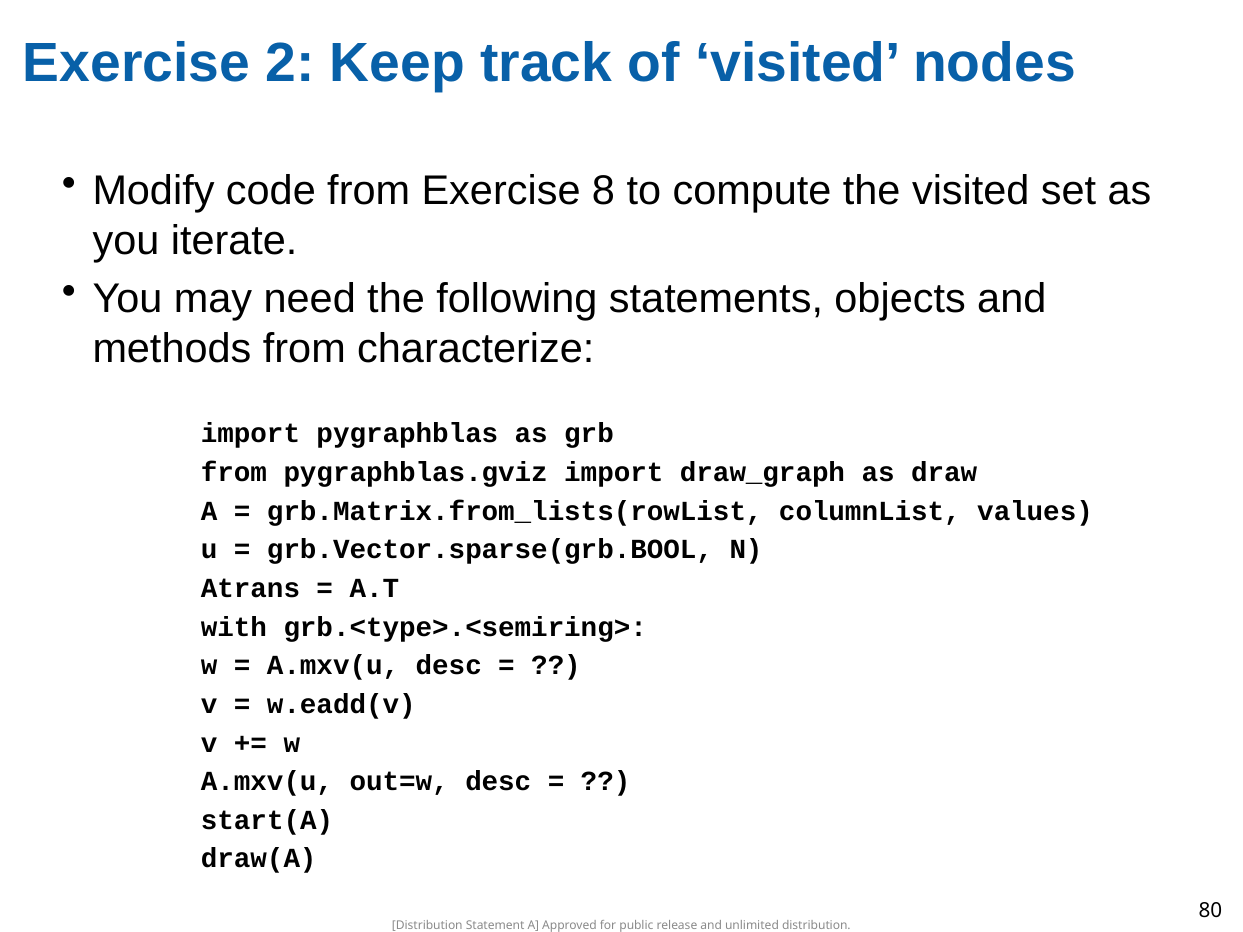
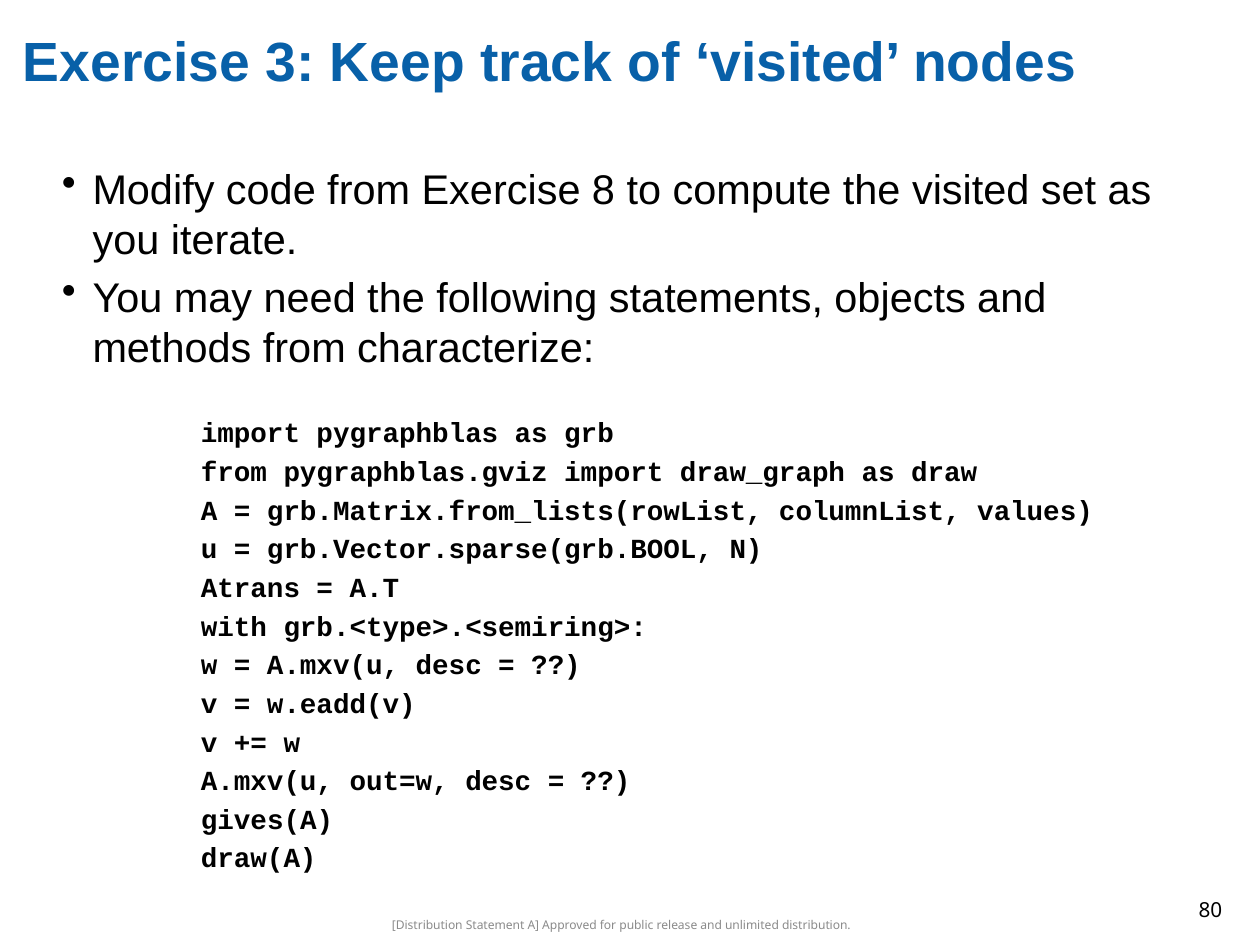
2: 2 -> 3
start(A: start(A -> gives(A
